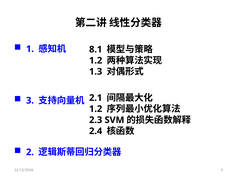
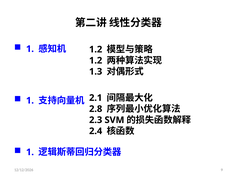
8.1 at (96, 49): 8.1 -> 1.2
3 at (30, 100): 3 -> 1
1.2 at (96, 109): 1.2 -> 2.8
2 at (30, 152): 2 -> 1
